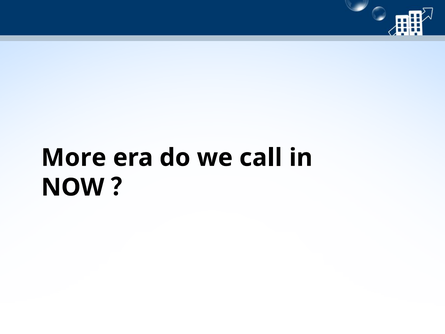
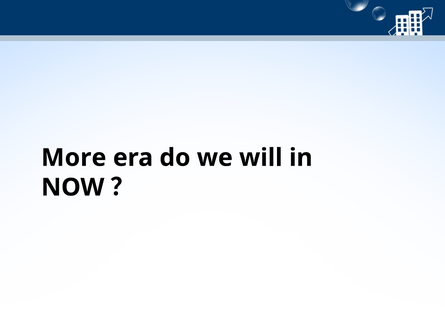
call: call -> will
